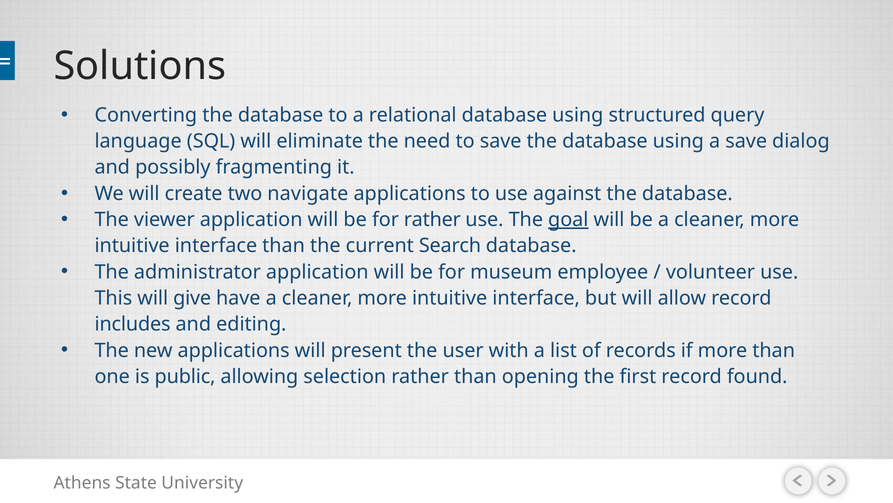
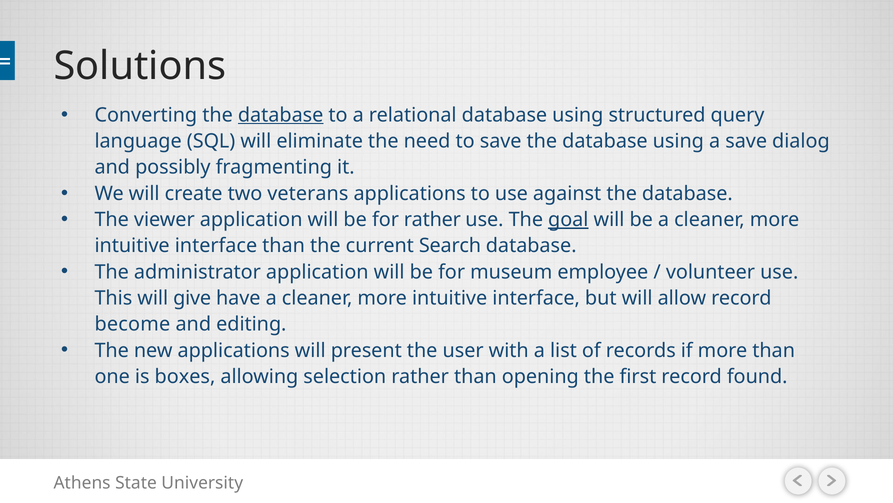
database at (281, 115) underline: none -> present
navigate: navigate -> veterans
includes: includes -> become
public: public -> boxes
